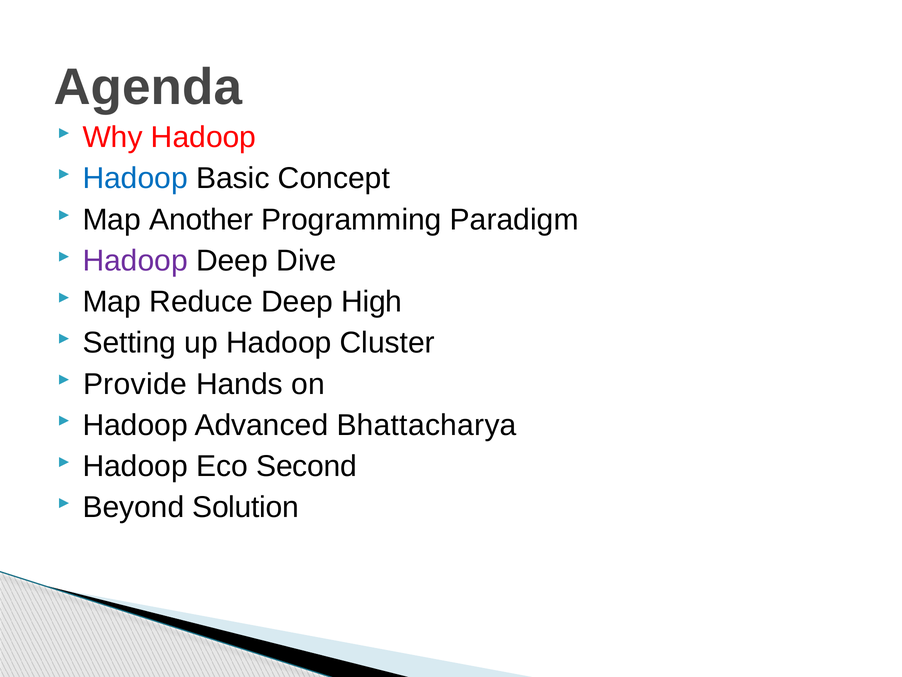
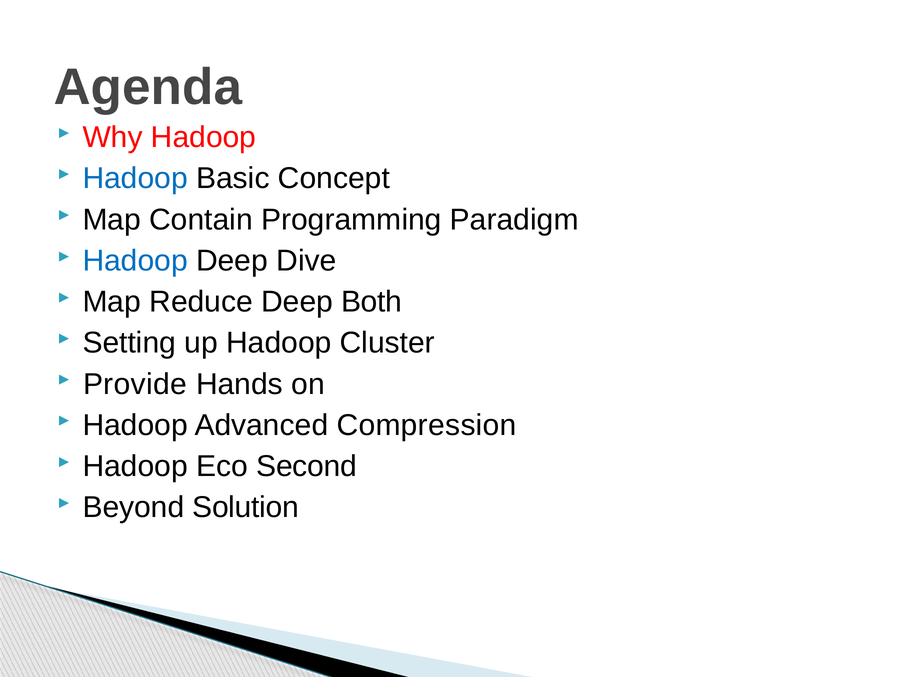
Another: Another -> Contain
Hadoop at (135, 261) colour: purple -> blue
High: High -> Both
Bhattacharya: Bhattacharya -> Compression
